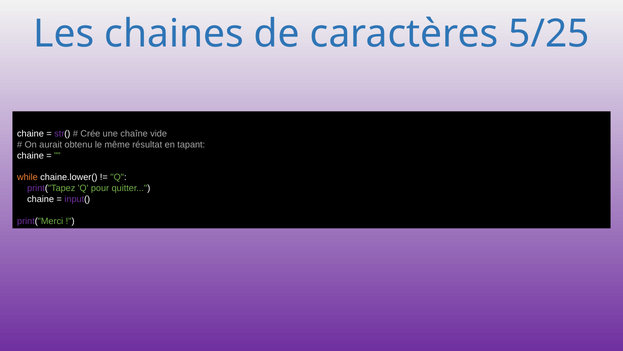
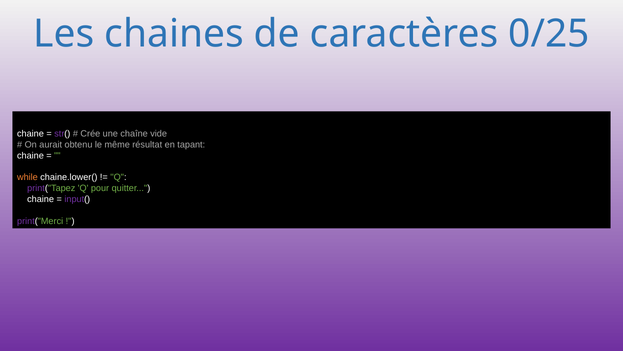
5/25: 5/25 -> 0/25
